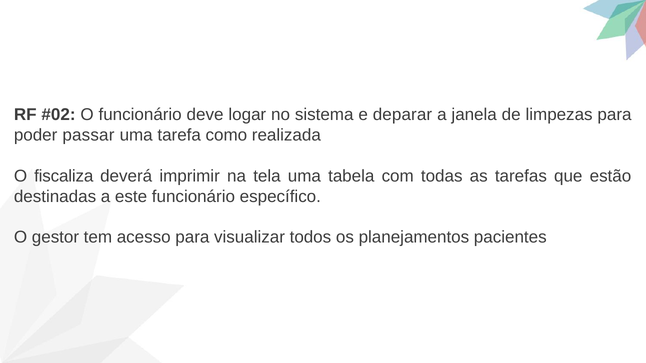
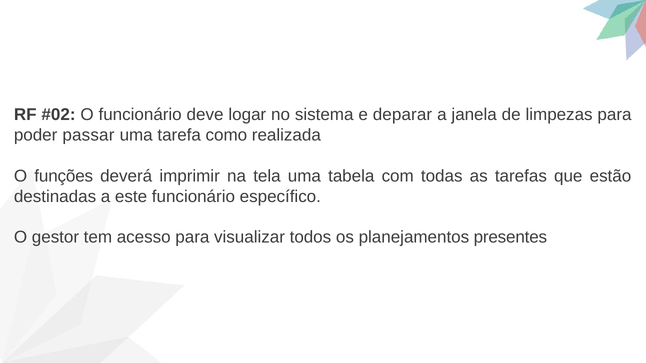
fiscaliza: fiscaliza -> funções
pacientes: pacientes -> presentes
